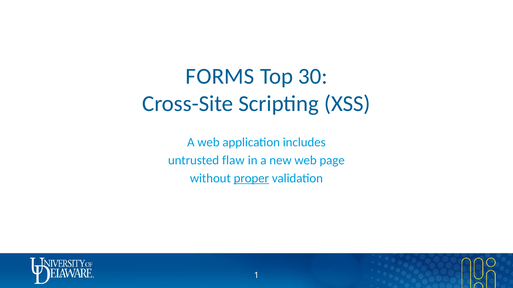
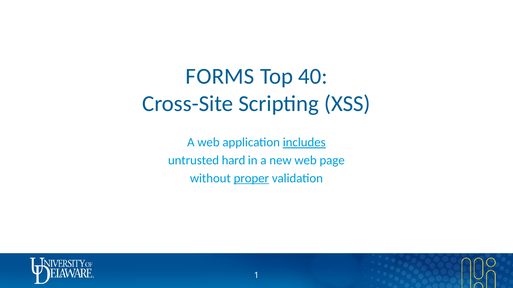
30: 30 -> 40
includes underline: none -> present
flaw: flaw -> hard
